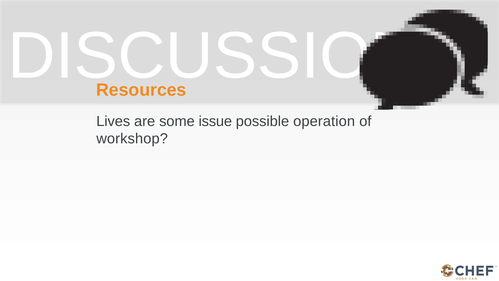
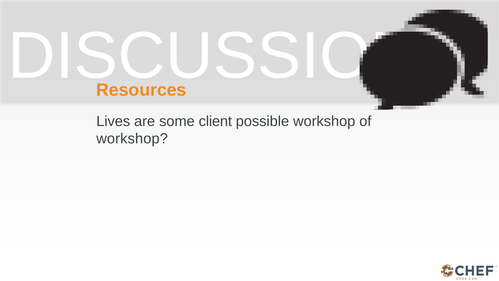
issue: issue -> client
possible operation: operation -> workshop
